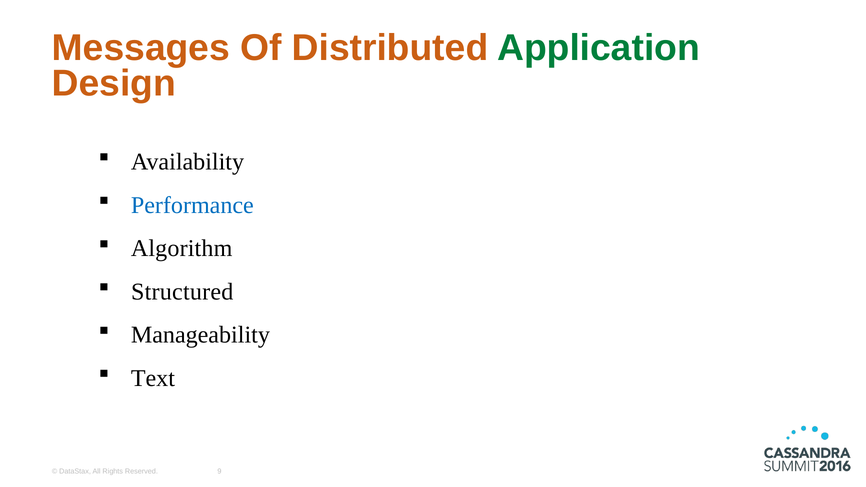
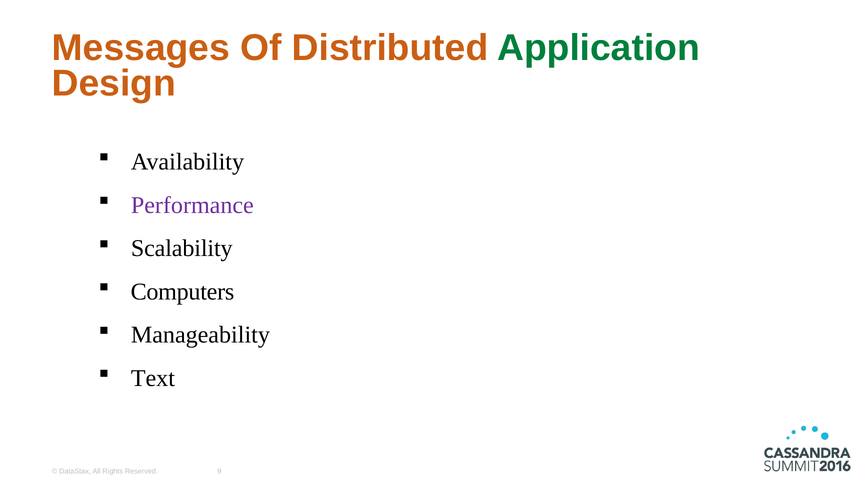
Performance colour: blue -> purple
Algorithm: Algorithm -> Scalability
Structured: Structured -> Computers
